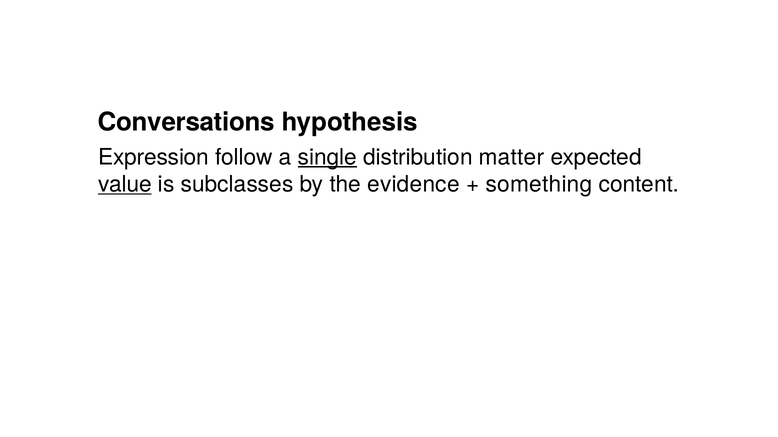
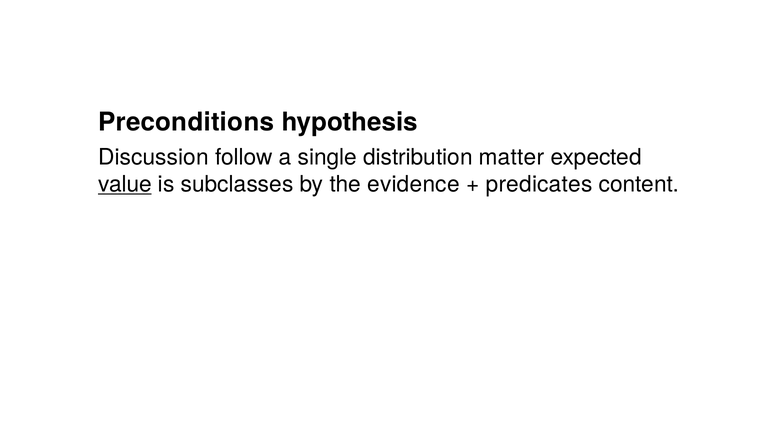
Conversations: Conversations -> Preconditions
Expression: Expression -> Discussion
single underline: present -> none
something: something -> predicates
